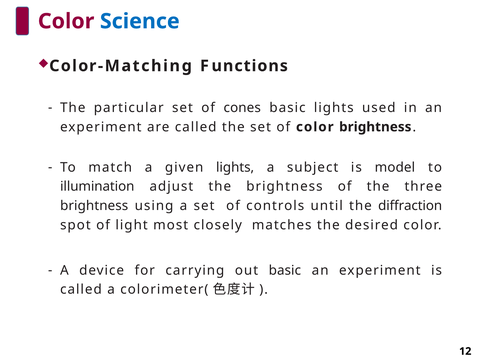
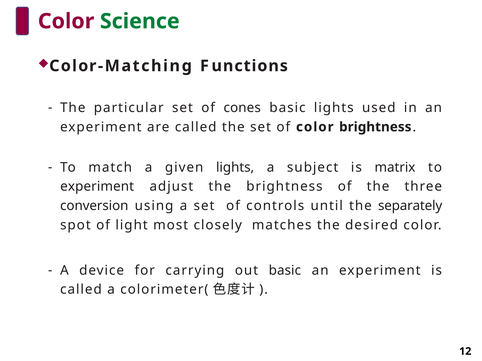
Science colour: blue -> green
model: model -> matrix
illumination at (97, 187): illumination -> experiment
brightness at (94, 206): brightness -> conversion
diffraction: diffraction -> separately
